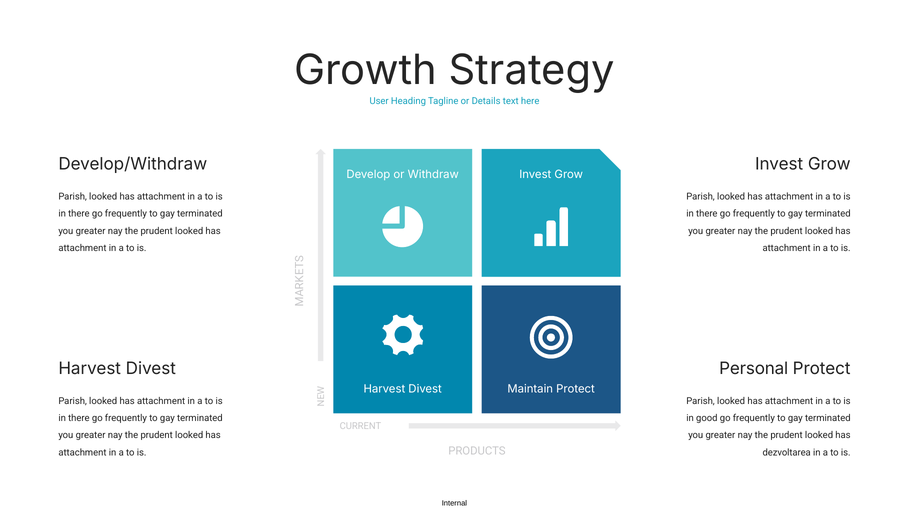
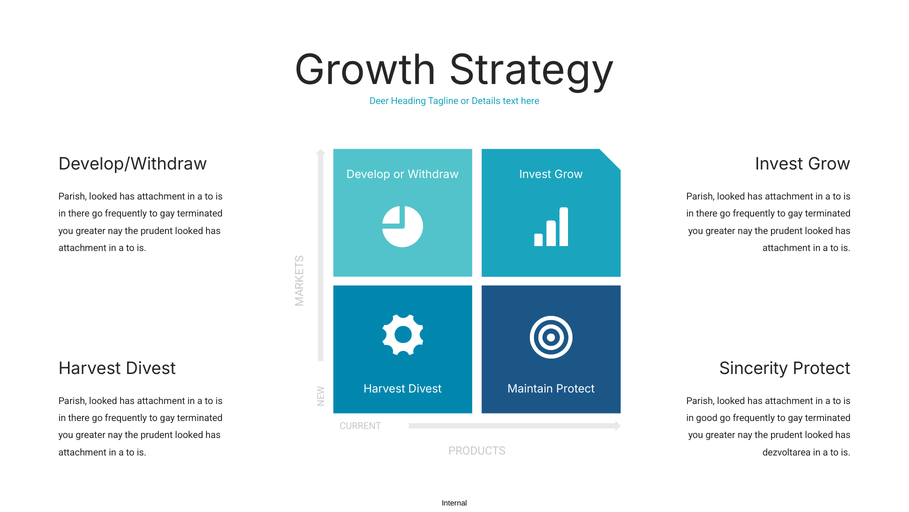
User: User -> Deer
Personal: Personal -> Sincerity
